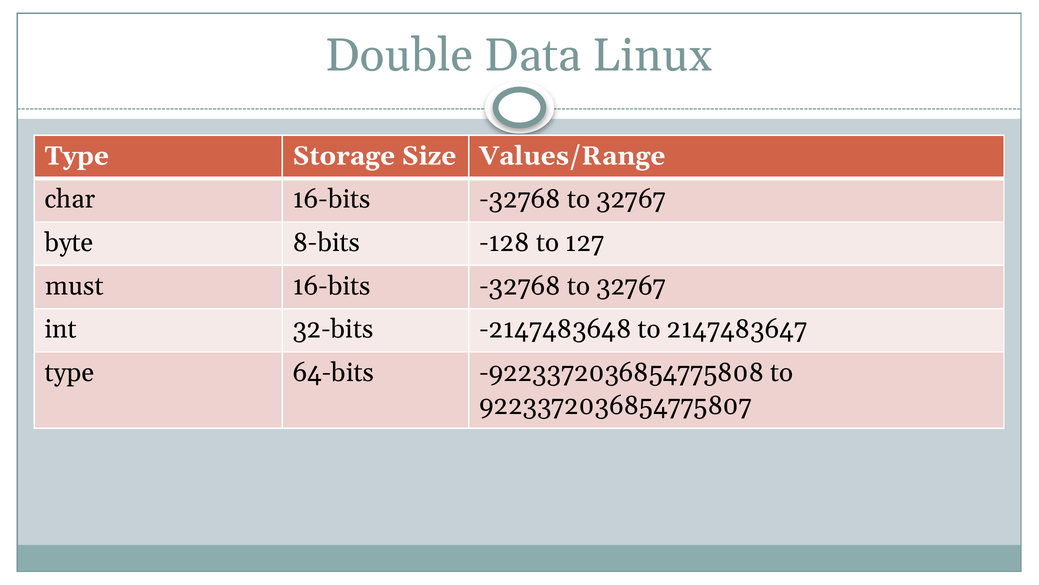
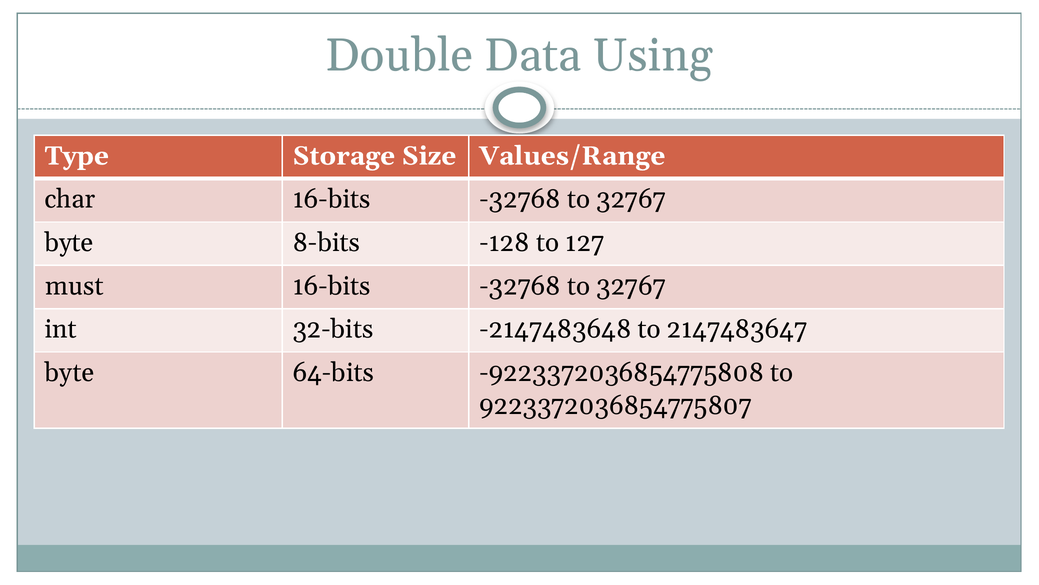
Linux: Linux -> Using
type at (70, 372): type -> byte
